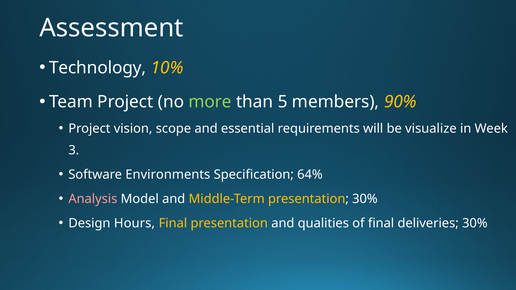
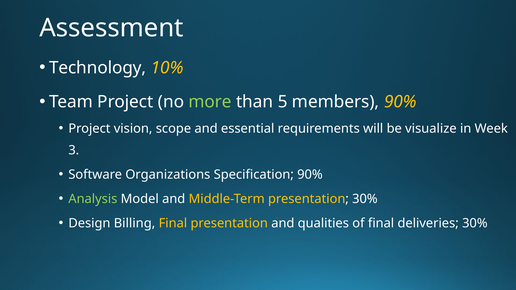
Environments: Environments -> Organizations
Specification 64%: 64% -> 90%
Analysis colour: pink -> light green
Hours: Hours -> Billing
